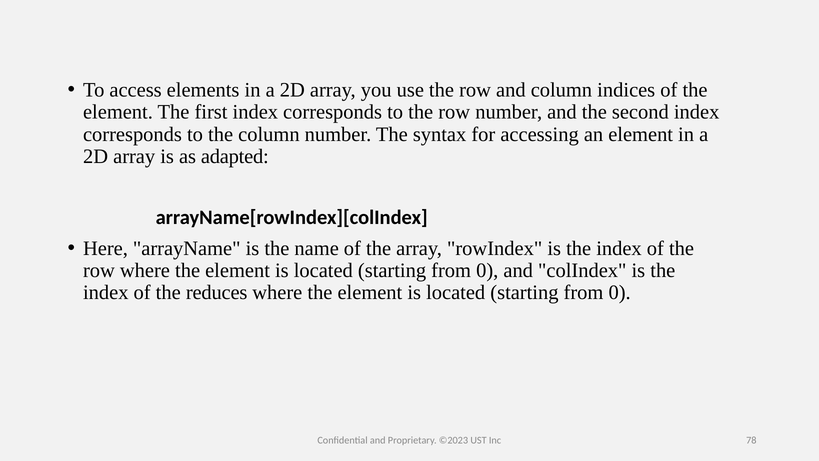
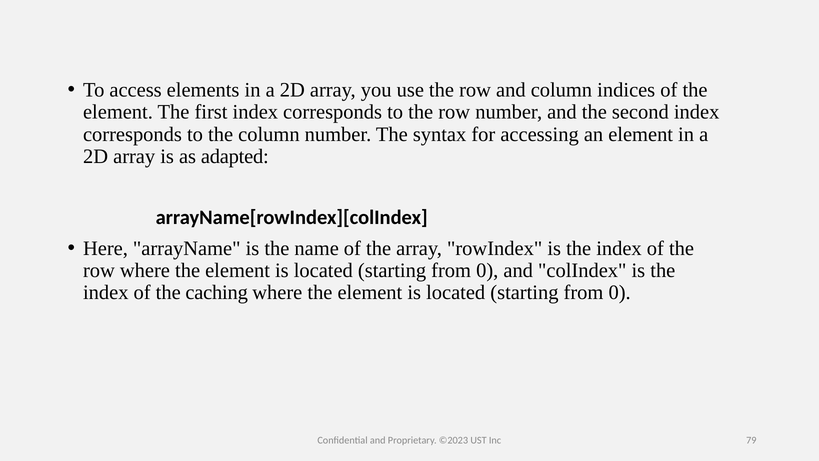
reduces: reduces -> caching
78: 78 -> 79
